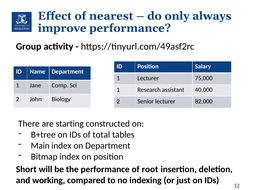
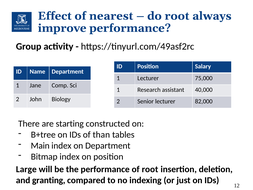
do only: only -> root
total: total -> than
Short: Short -> Large
working: working -> granting
